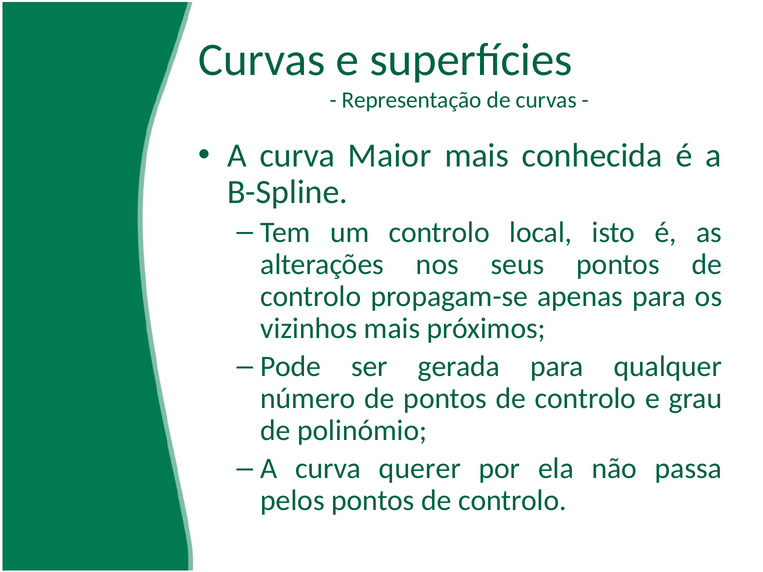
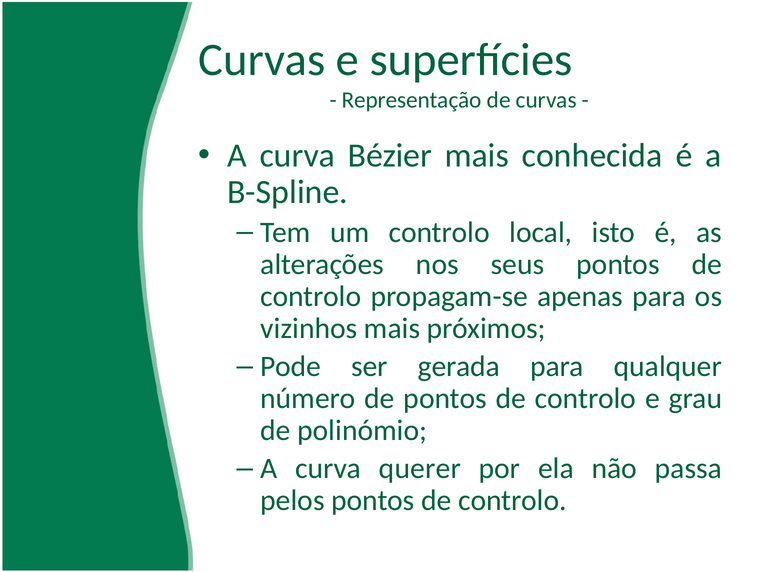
Maior: Maior -> Bézier
